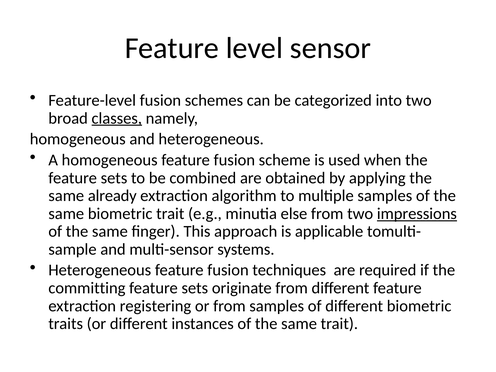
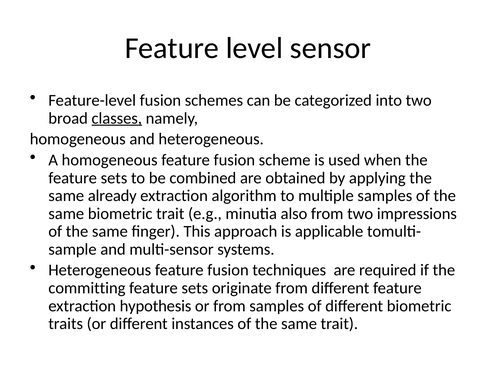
else: else -> also
impressions underline: present -> none
registering: registering -> hypothesis
